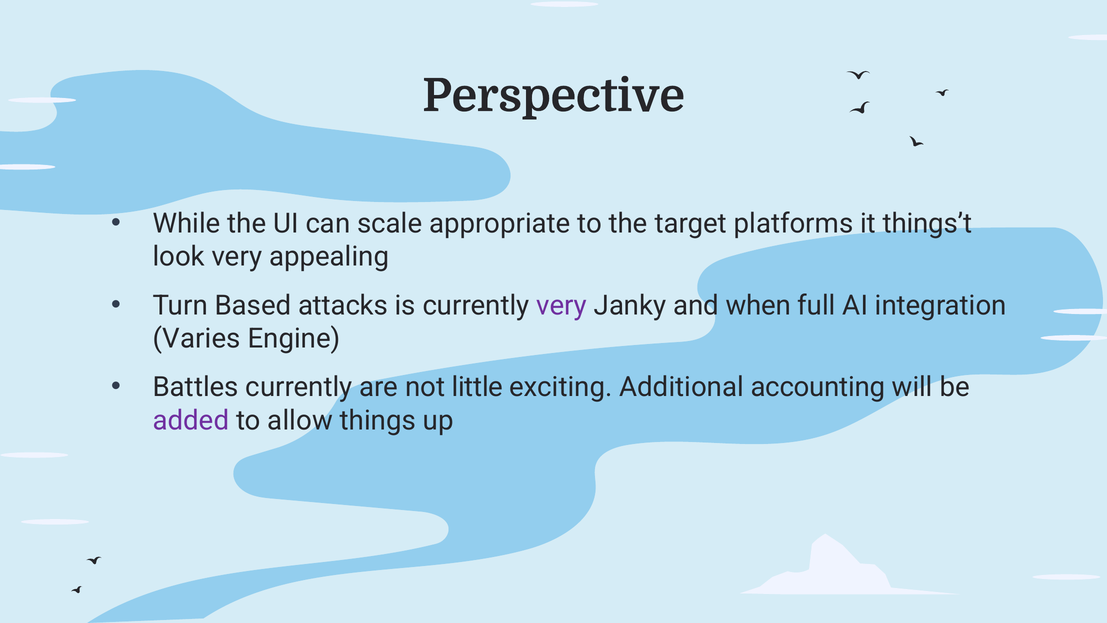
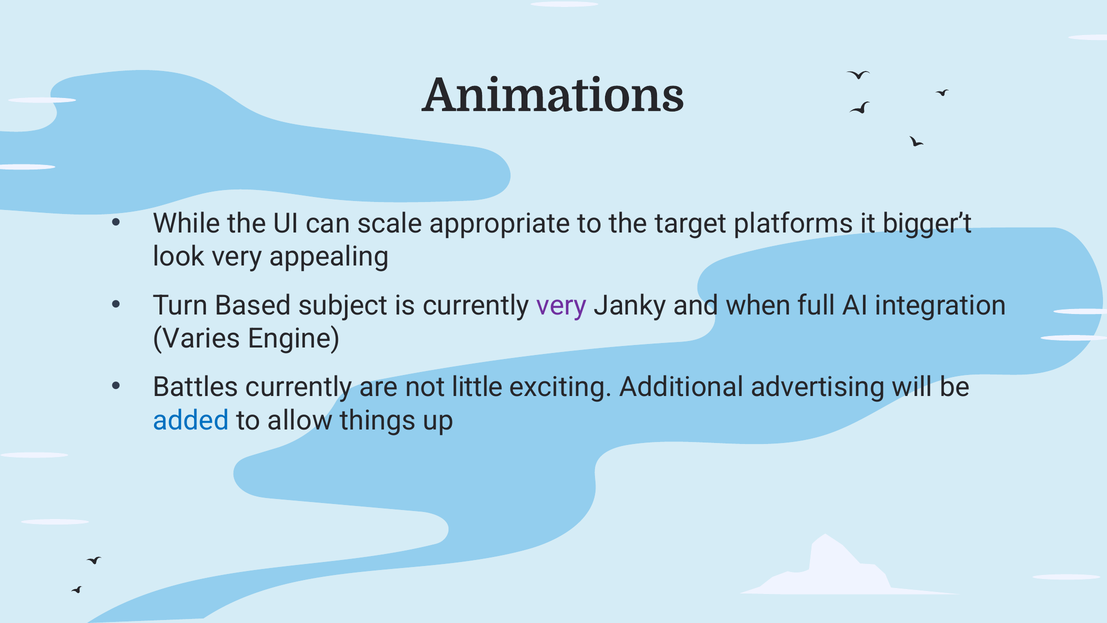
Perspective: Perspective -> Animations
things’t: things’t -> bigger’t
attacks: attacks -> subject
accounting: accounting -> advertising
added colour: purple -> blue
